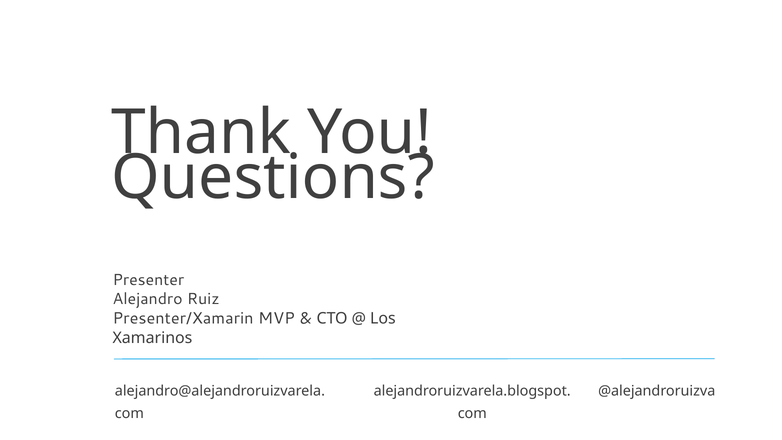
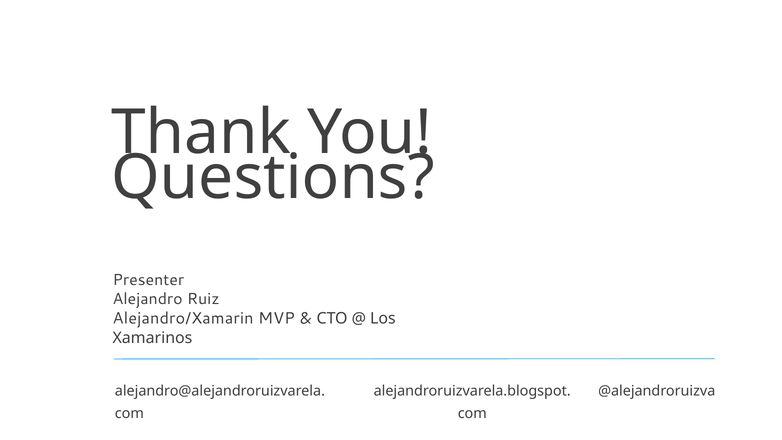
Presenter/Xamarin: Presenter/Xamarin -> Alejandro/Xamarin
